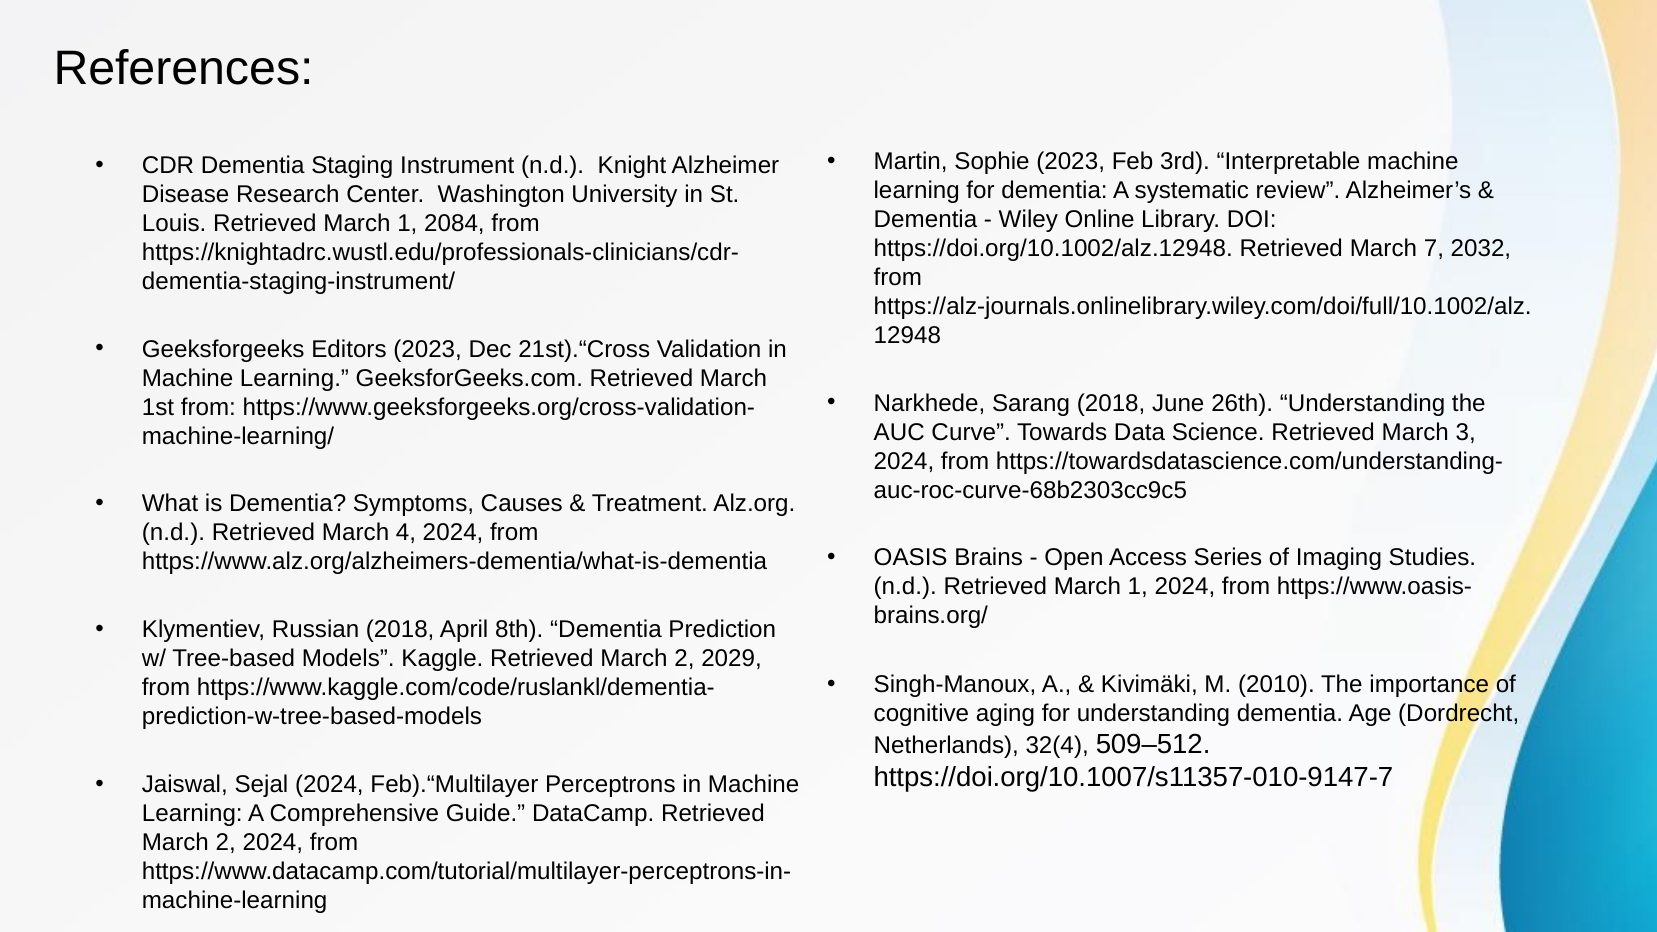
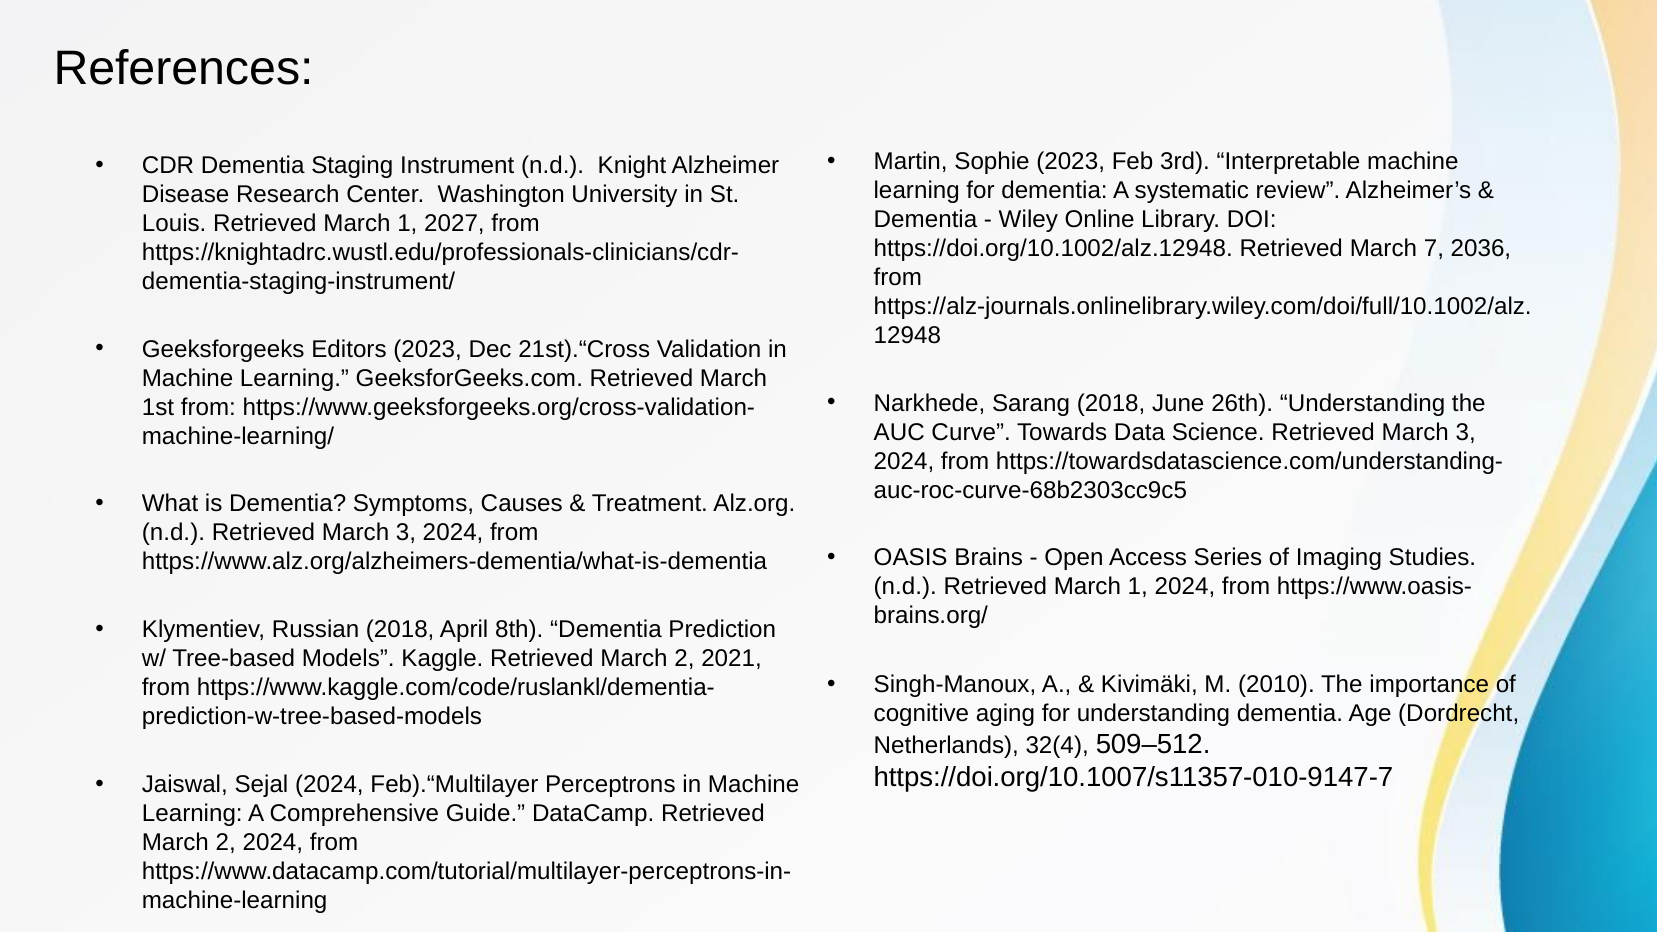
2084: 2084 -> 2027
2032: 2032 -> 2036
n.d Retrieved March 4: 4 -> 3
2029: 2029 -> 2021
